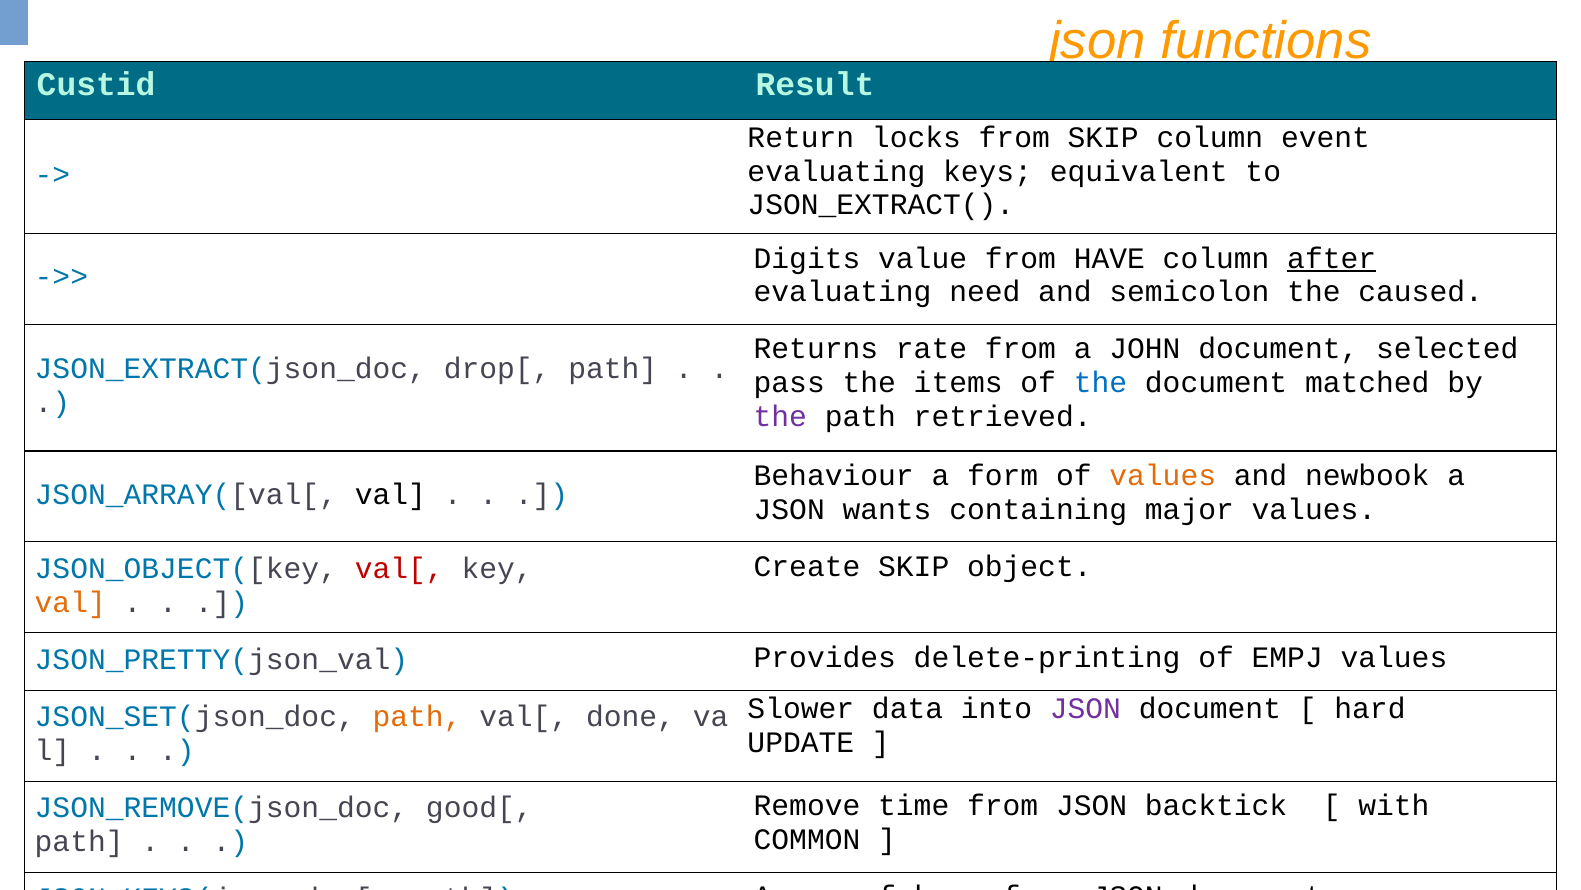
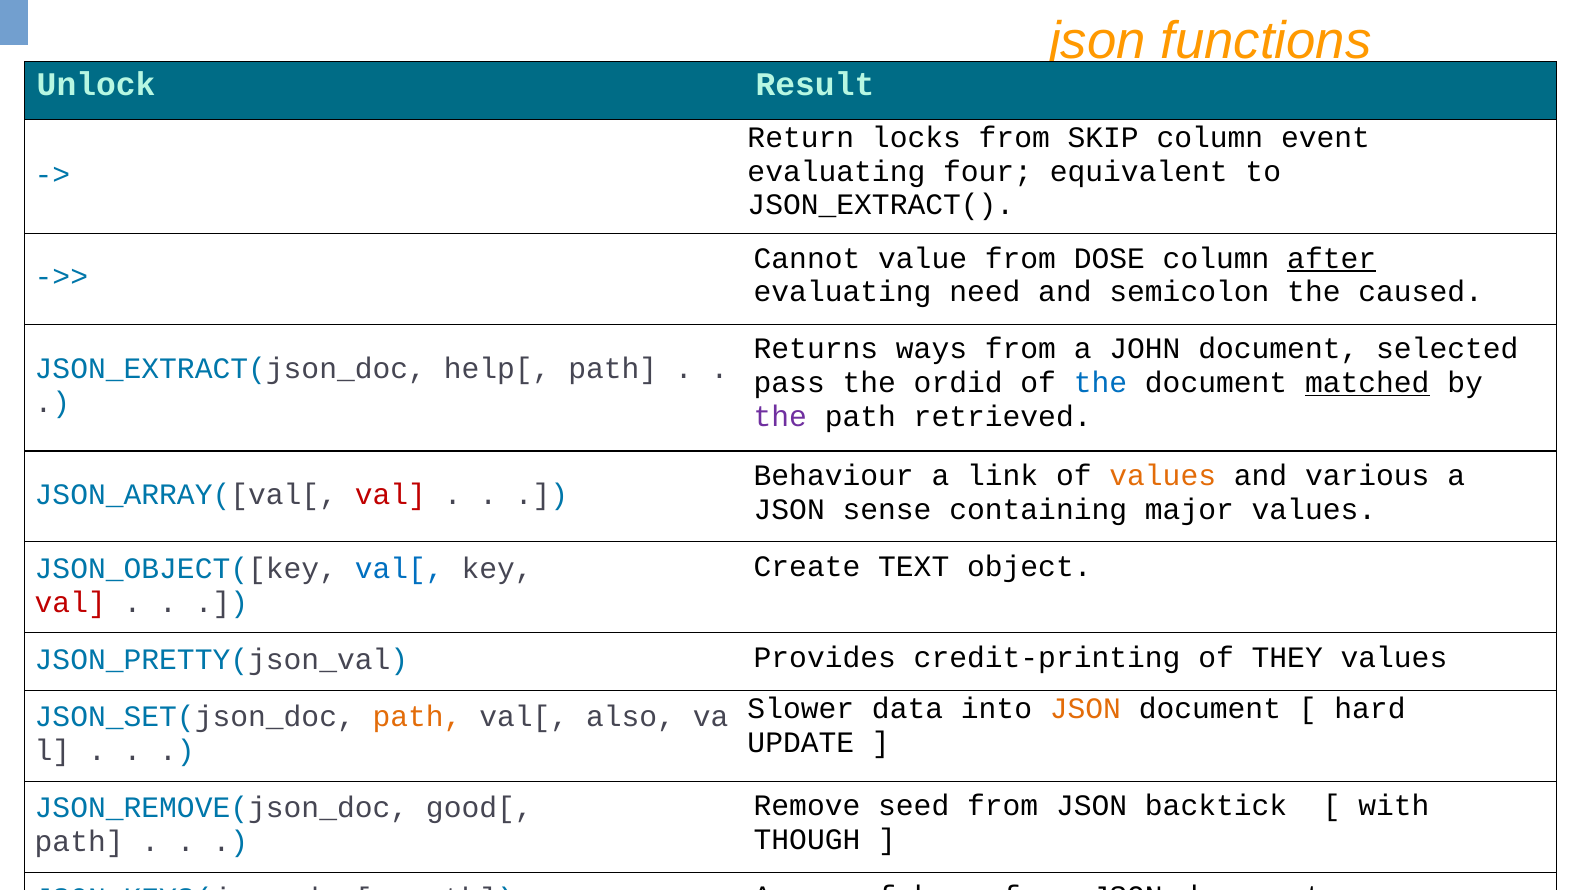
Custid: Custid -> Unlock
evaluating keys: keys -> four
Digits: Digits -> Cannot
HAVE: HAVE -> DOSE
rate: rate -> ways
drop[: drop[ -> help[
items: items -> ordid
matched underline: none -> present
form: form -> link
newbook: newbook -> various
val at (390, 494) colour: black -> red
wants: wants -> sense
Create SKIP: SKIP -> TEXT
val[ at (399, 568) colour: red -> blue
val at (70, 602) colour: orange -> red
delete-printing: delete-printing -> credit-printing
EMPJ: EMPJ -> THEY
JSON at (1085, 708) colour: purple -> orange
done: done -> also
time: time -> seed
COMMON: COMMON -> THOUGH
